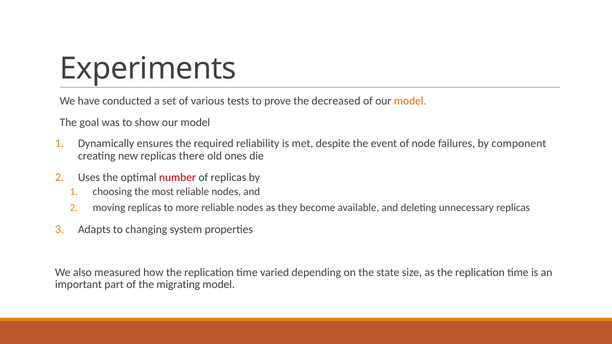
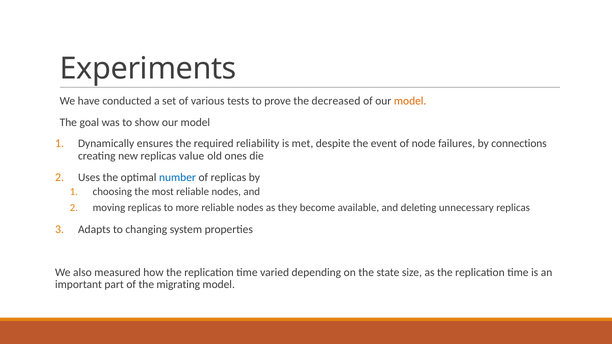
component: component -> connections
there: there -> value
number colour: red -> blue
